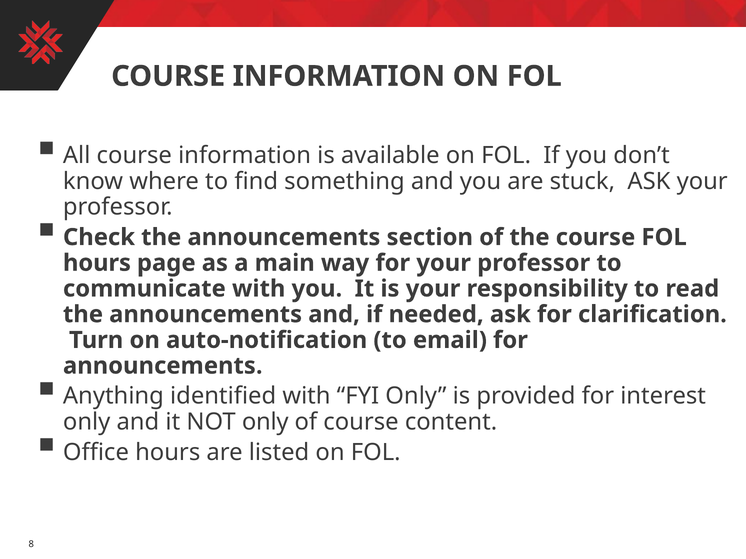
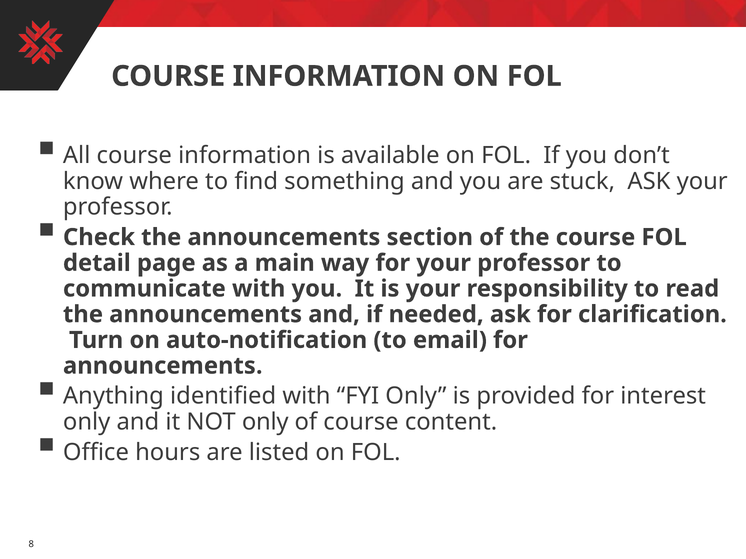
hours at (97, 263): hours -> detail
